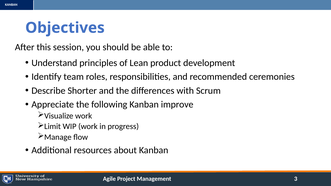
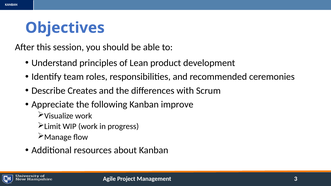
Shorter: Shorter -> Creates
